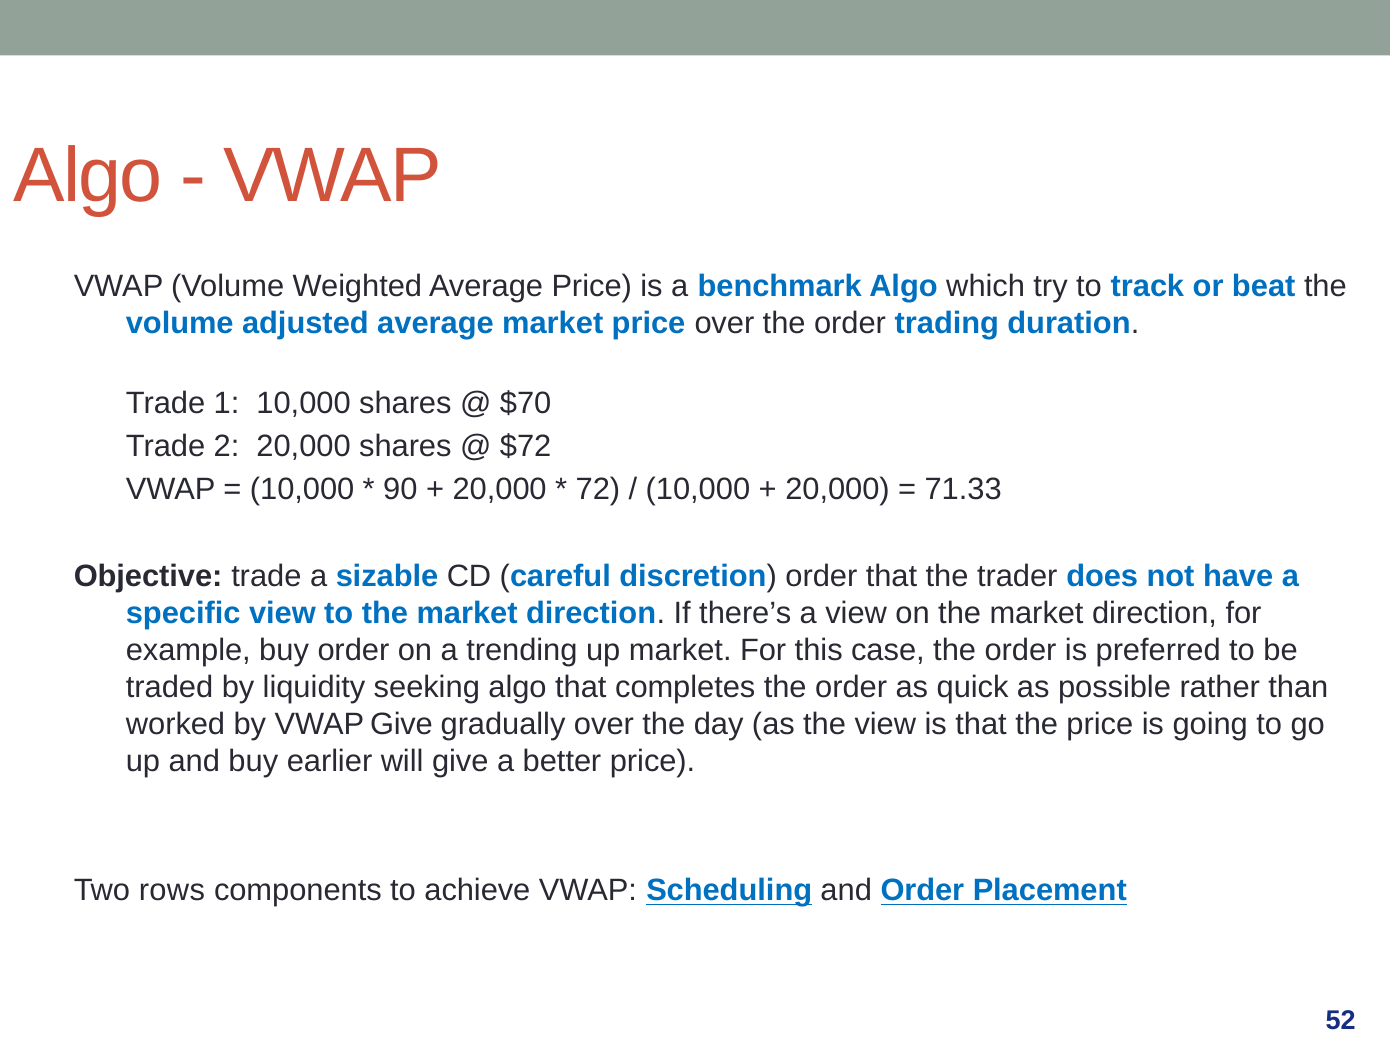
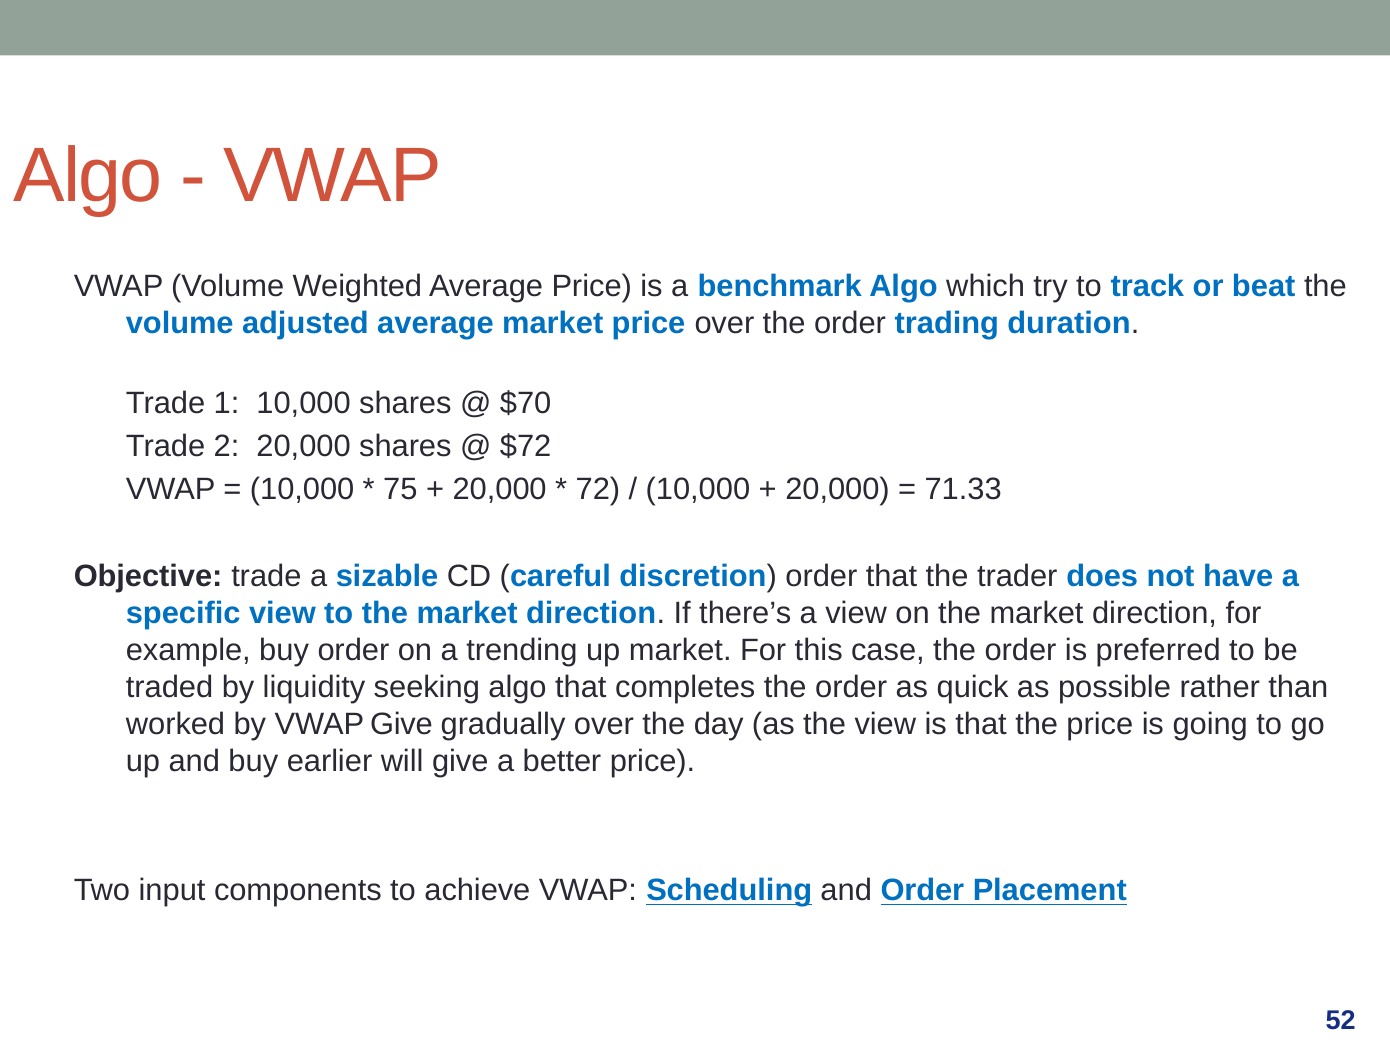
90: 90 -> 75
rows: rows -> input
